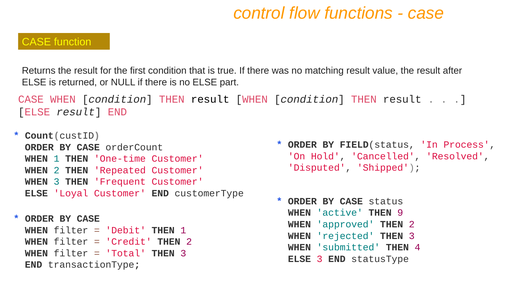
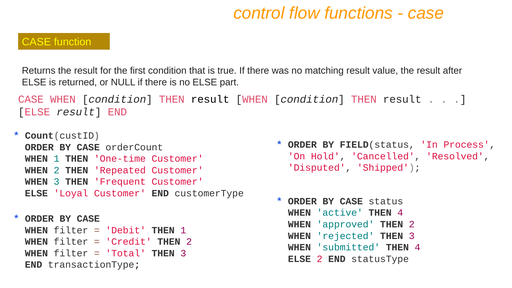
active THEN 9: 9 -> 4
ELSE 3: 3 -> 2
